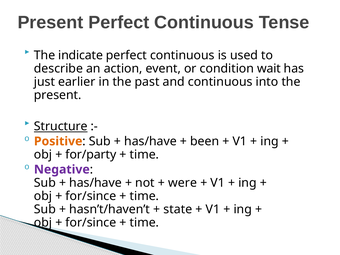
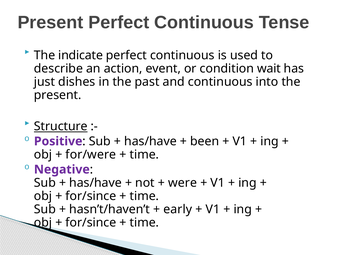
earlier: earlier -> dishes
Positive colour: orange -> purple
for/party: for/party -> for/were
state: state -> early
